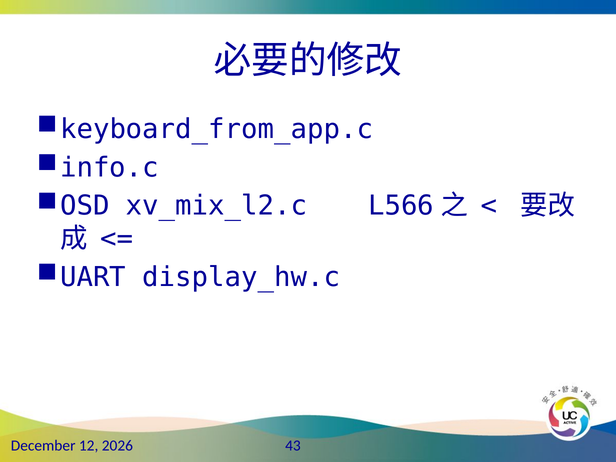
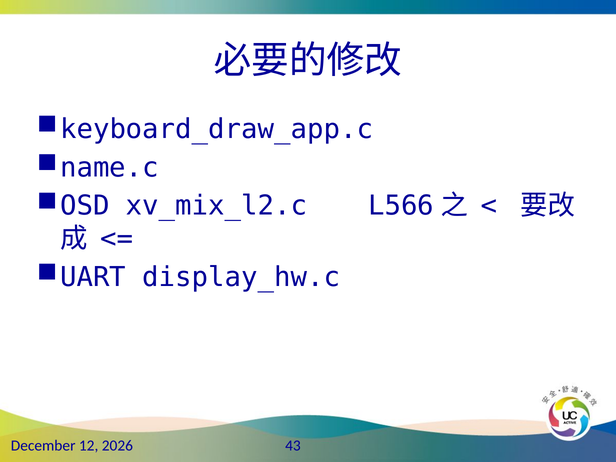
keyboard_from_app.c: keyboard_from_app.c -> keyboard_draw_app.c
info.c: info.c -> name.c
